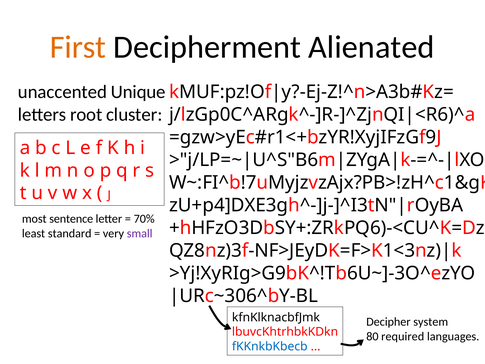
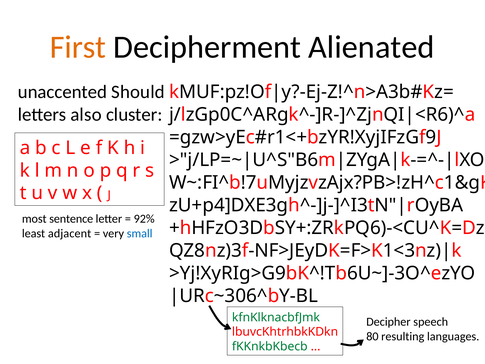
Unique: Unique -> Should
root: root -> also
70%: 70% -> 92%
standard: standard -> adjacent
small colour: purple -> blue
kfnKlknacbfJmk colour: black -> green
system: system -> speech
required: required -> resulting
fKKnkbKbecb colour: blue -> green
